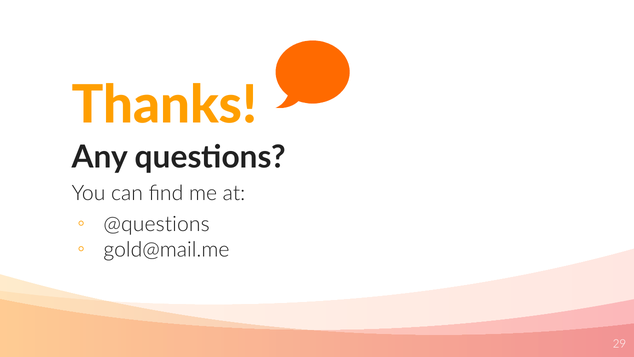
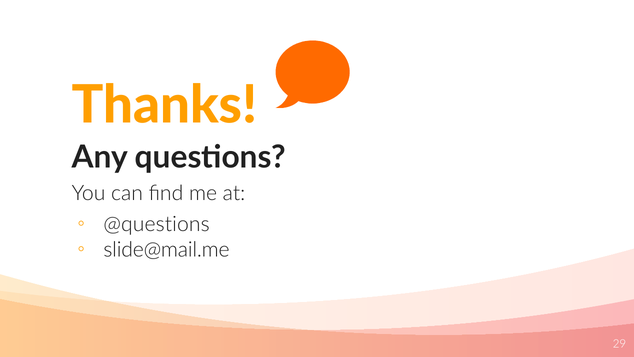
gold@mail.me: gold@mail.me -> slide@mail.me
